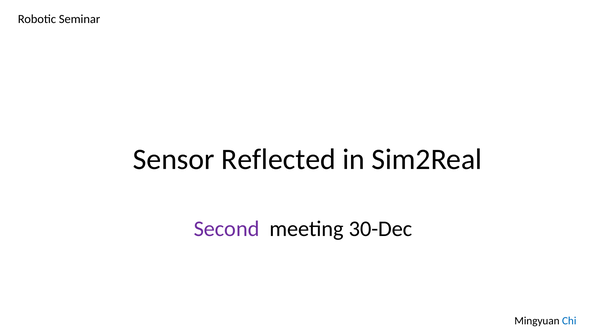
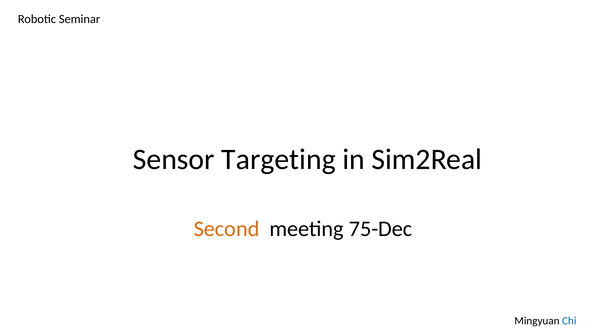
Reflected: Reflected -> Targeting
Second colour: purple -> orange
30-Dec: 30-Dec -> 75-Dec
